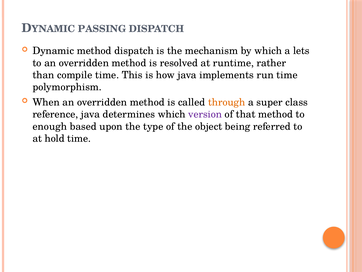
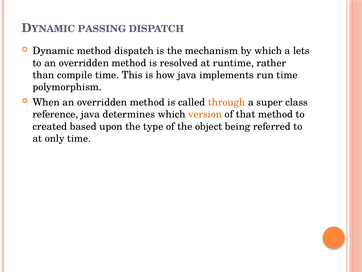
version colour: purple -> orange
enough: enough -> created
hold: hold -> only
